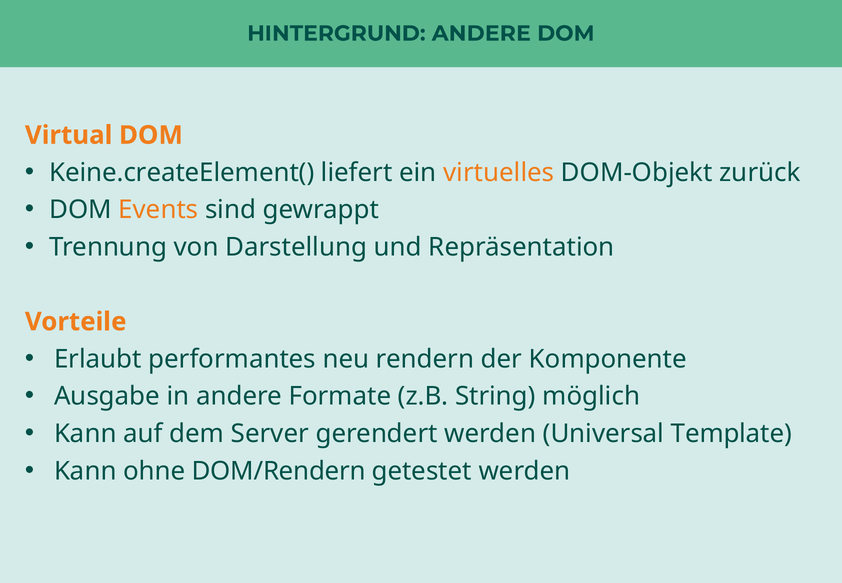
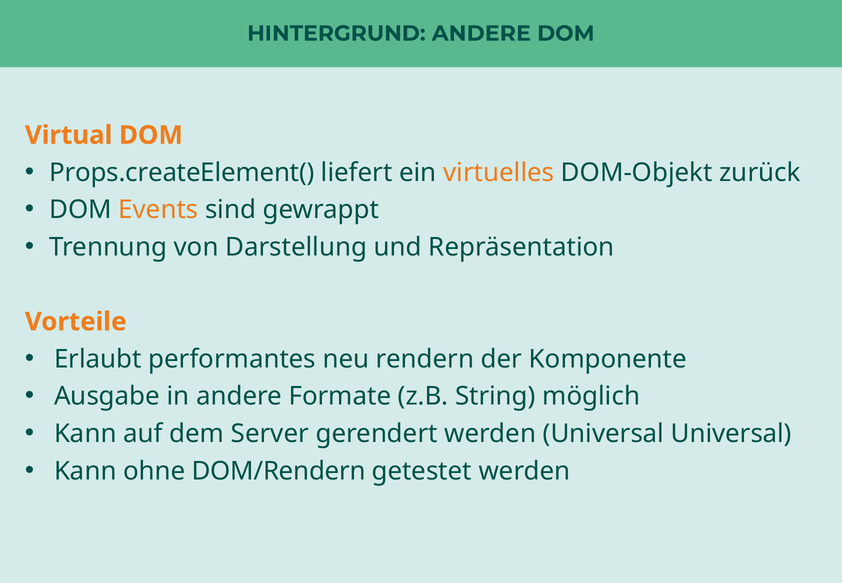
Keine.createElement(: Keine.createElement( -> Props.createElement(
Universal Template: Template -> Universal
